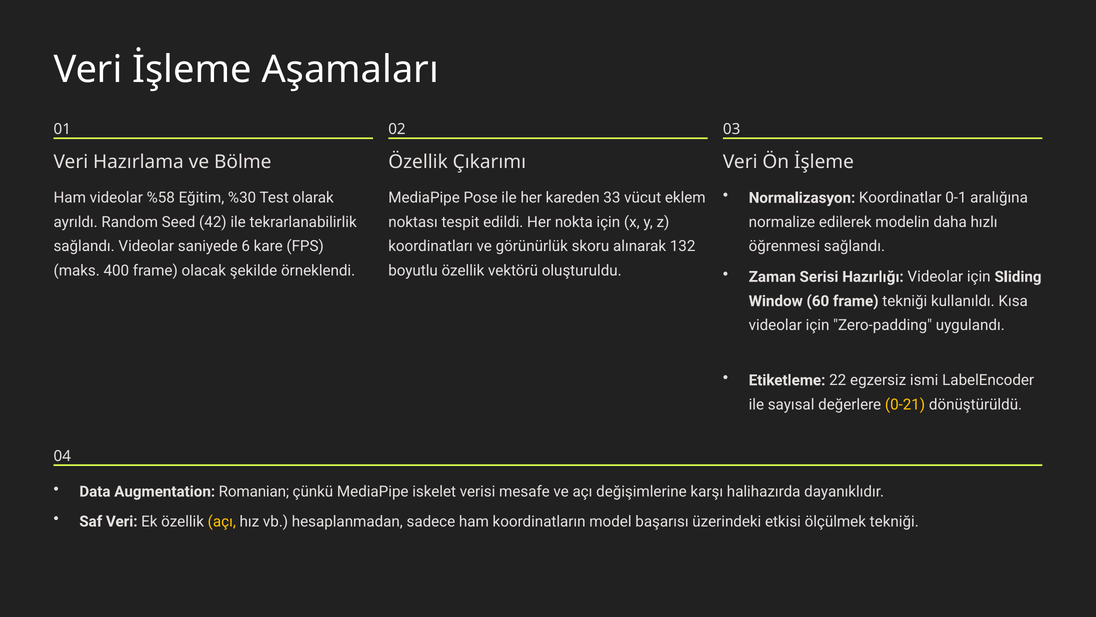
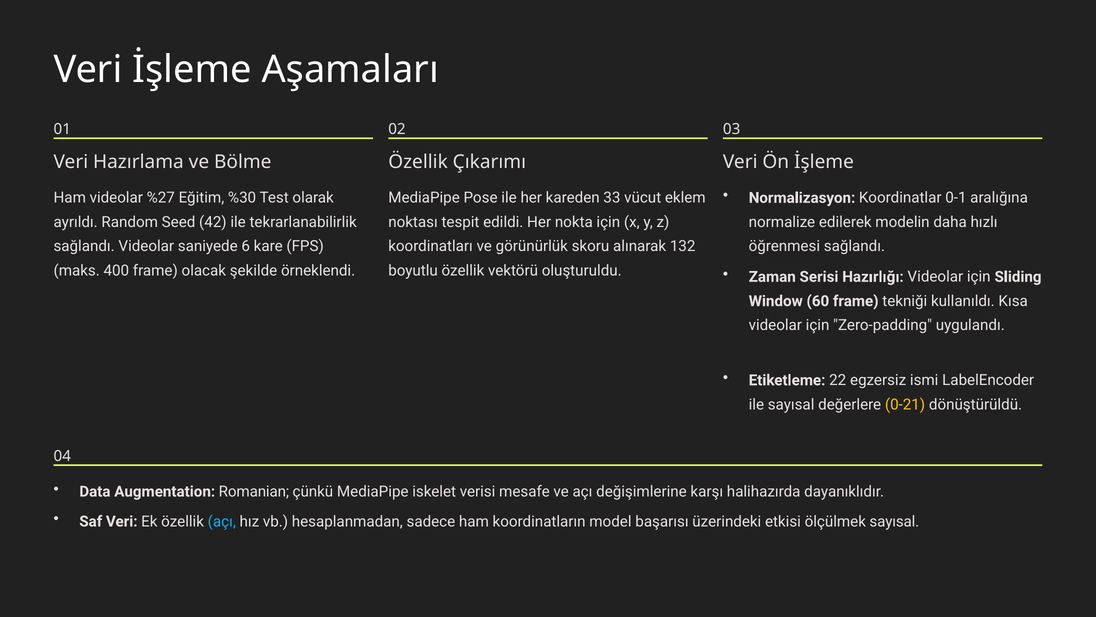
%58: %58 -> %27
açı at (222, 521) colour: yellow -> light blue
ölçülmek tekniği: tekniği -> sayısal
